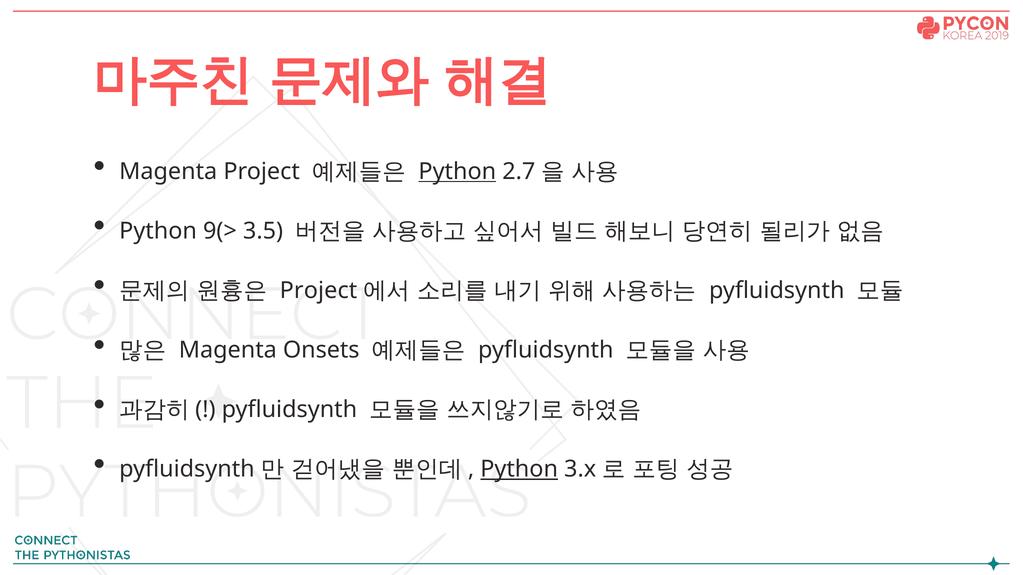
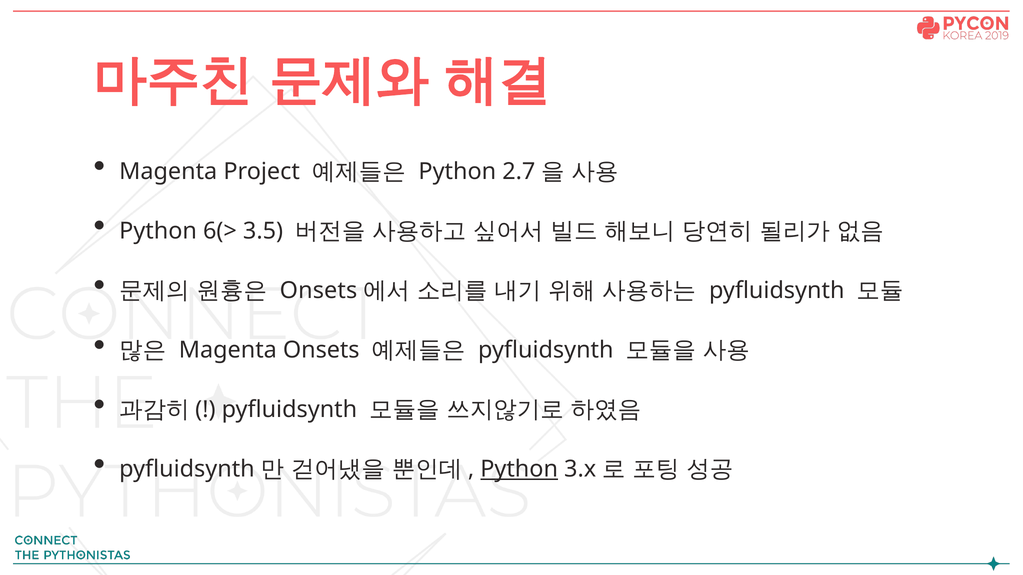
Python at (457, 172) underline: present -> none
9(>: 9(> -> 6(>
Project at (319, 291): Project -> Onsets
